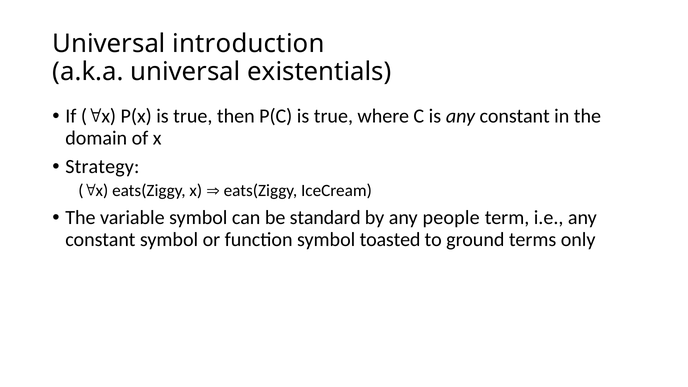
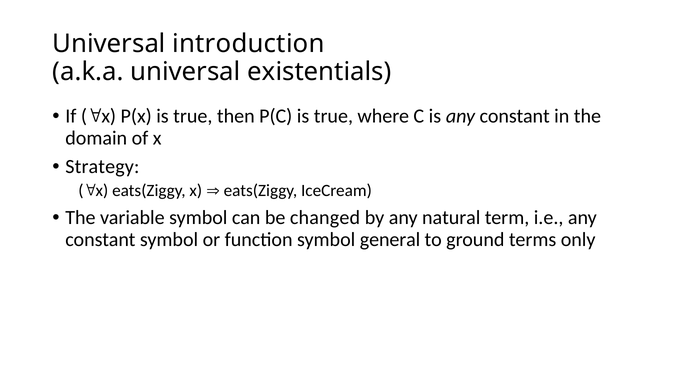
standard: standard -> changed
people: people -> natural
toasted: toasted -> general
